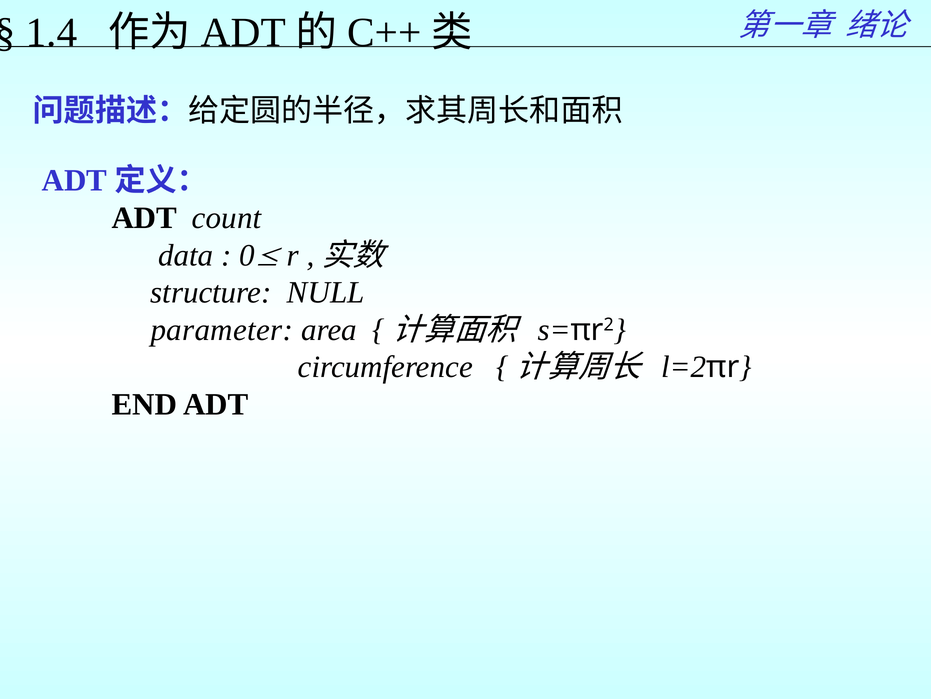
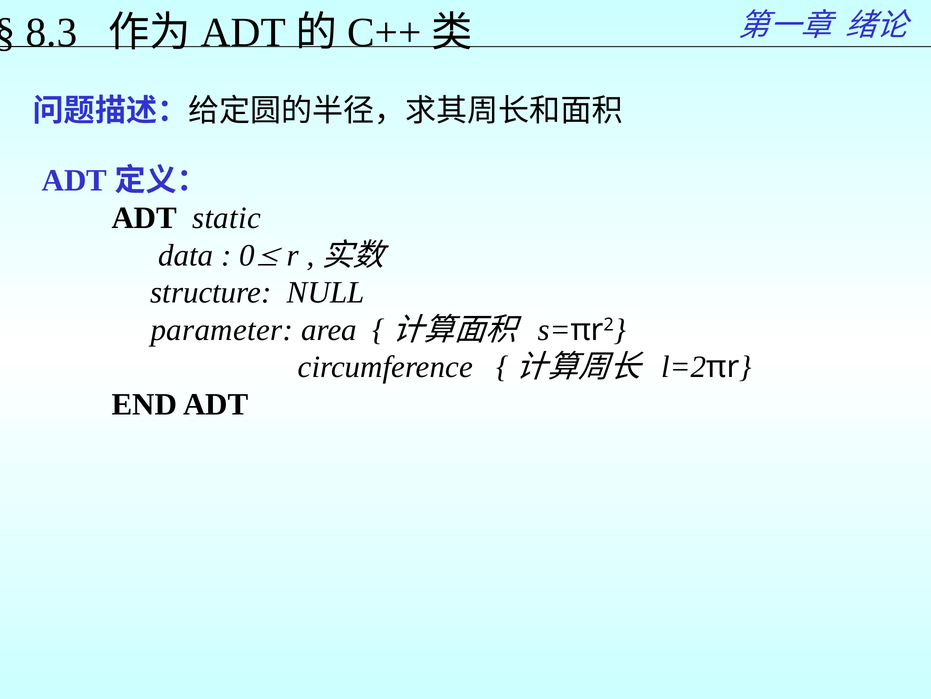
1.4: 1.4 -> 8.3
count: count -> static
